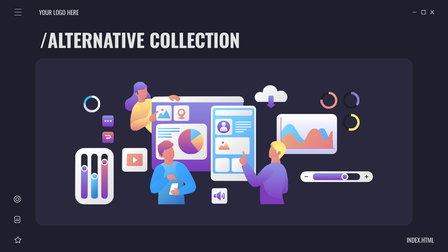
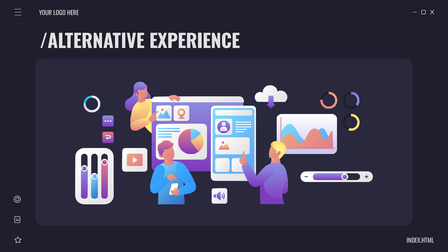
COLLECTION: COLLECTION -> EXPERIENCE
